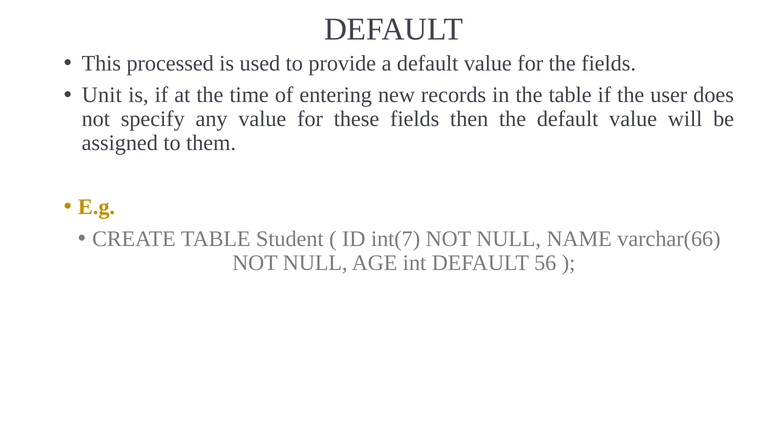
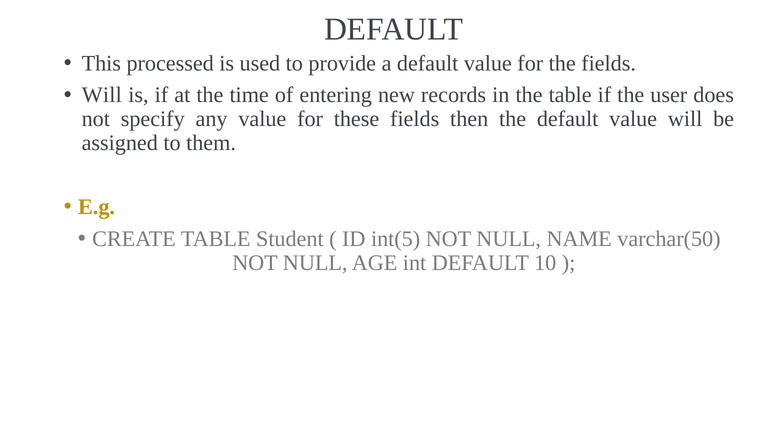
Unit at (102, 95): Unit -> Will
int(7: int(7 -> int(5
varchar(66: varchar(66 -> varchar(50
56: 56 -> 10
